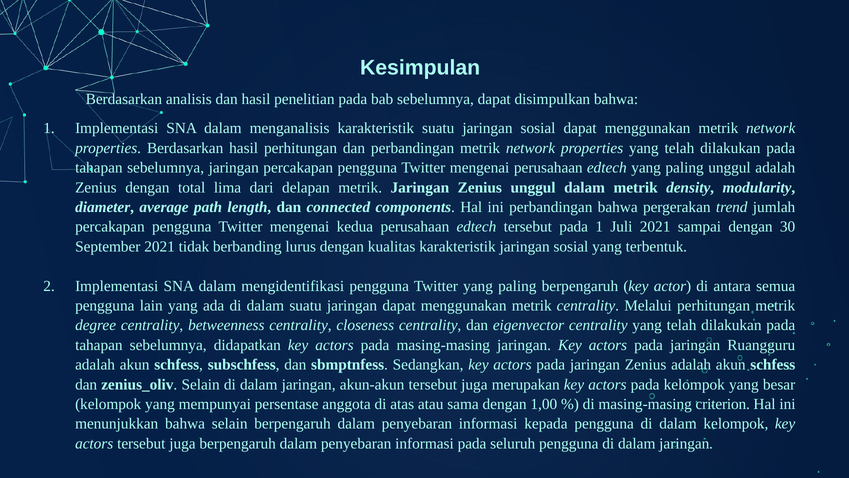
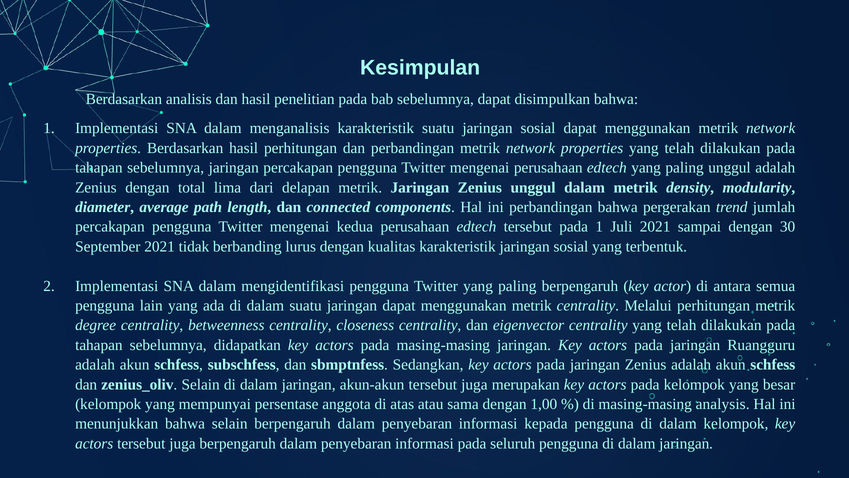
criterion: criterion -> analysis
